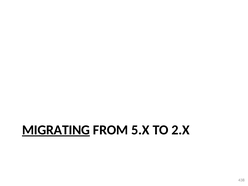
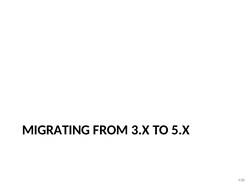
MIGRATING underline: present -> none
5.X: 5.X -> 3.X
2.X: 2.X -> 5.X
